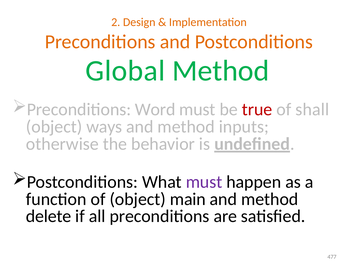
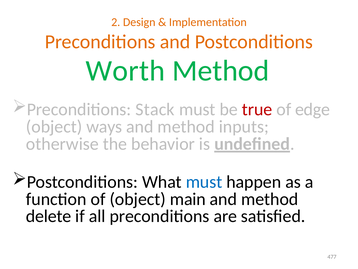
Global: Global -> Worth
Word: Word -> Stack
shall: shall -> edge
must at (204, 182) colour: purple -> blue
